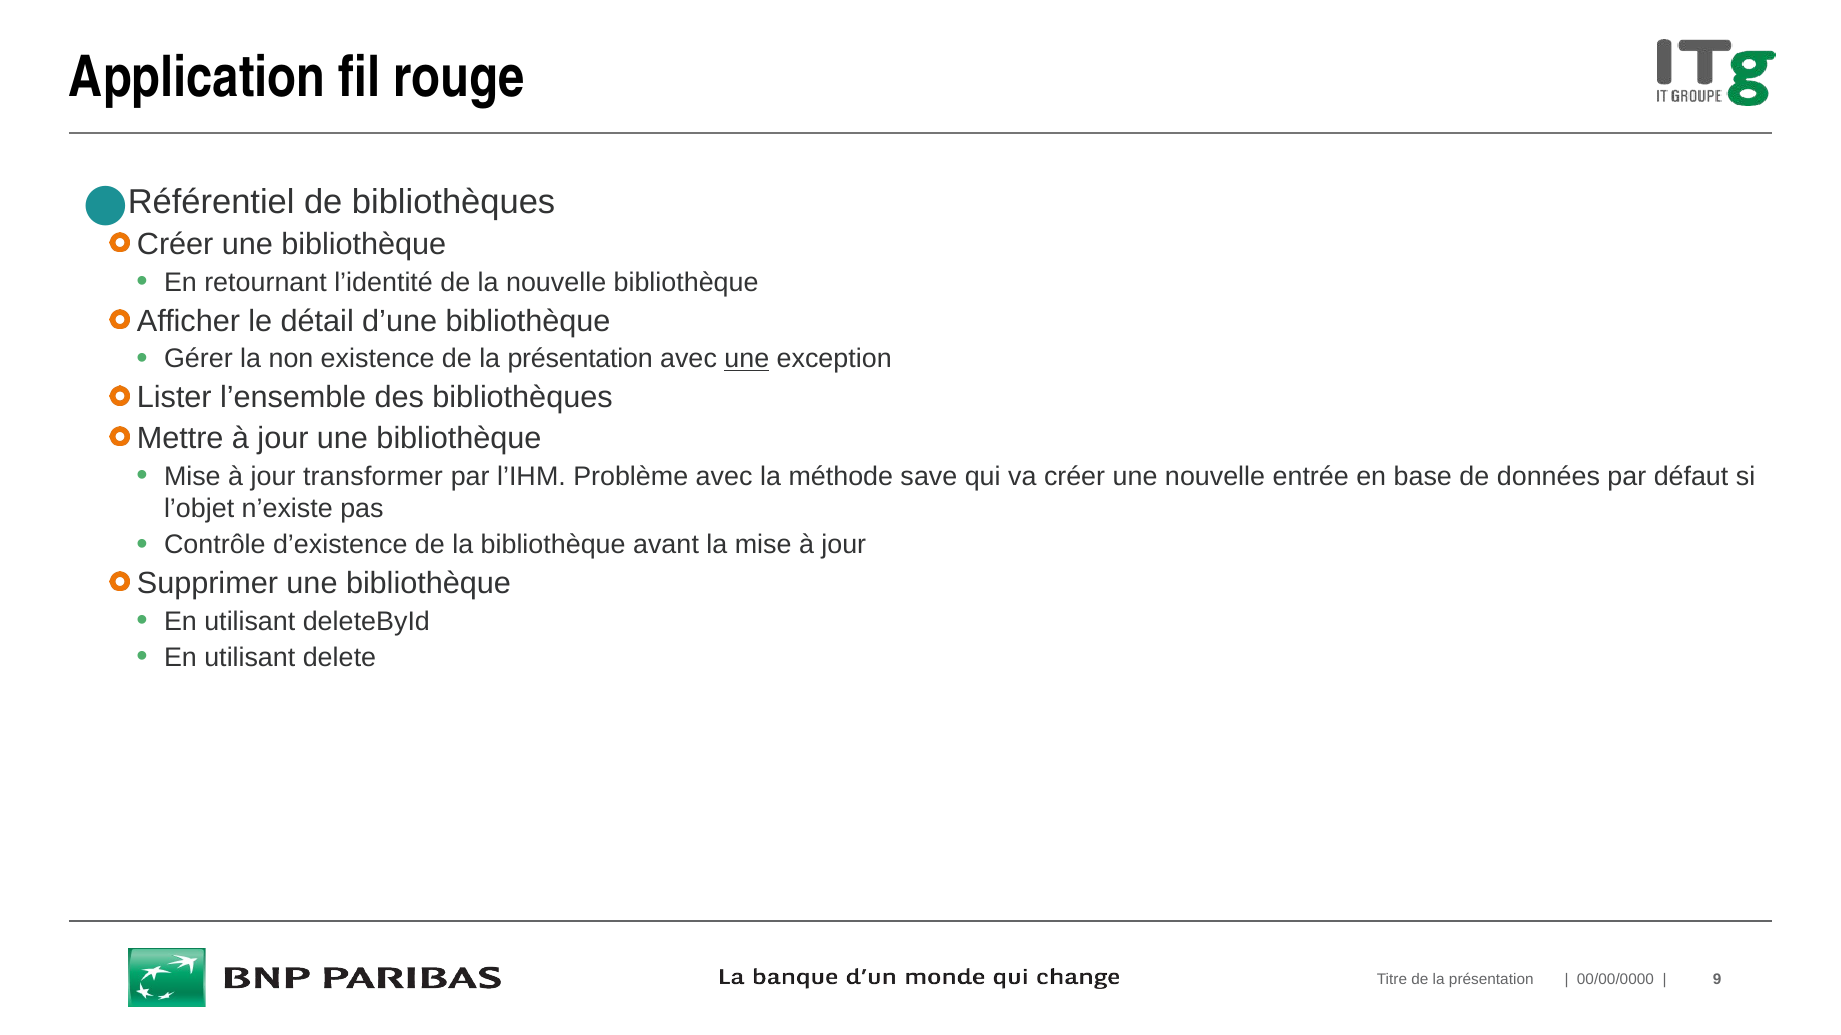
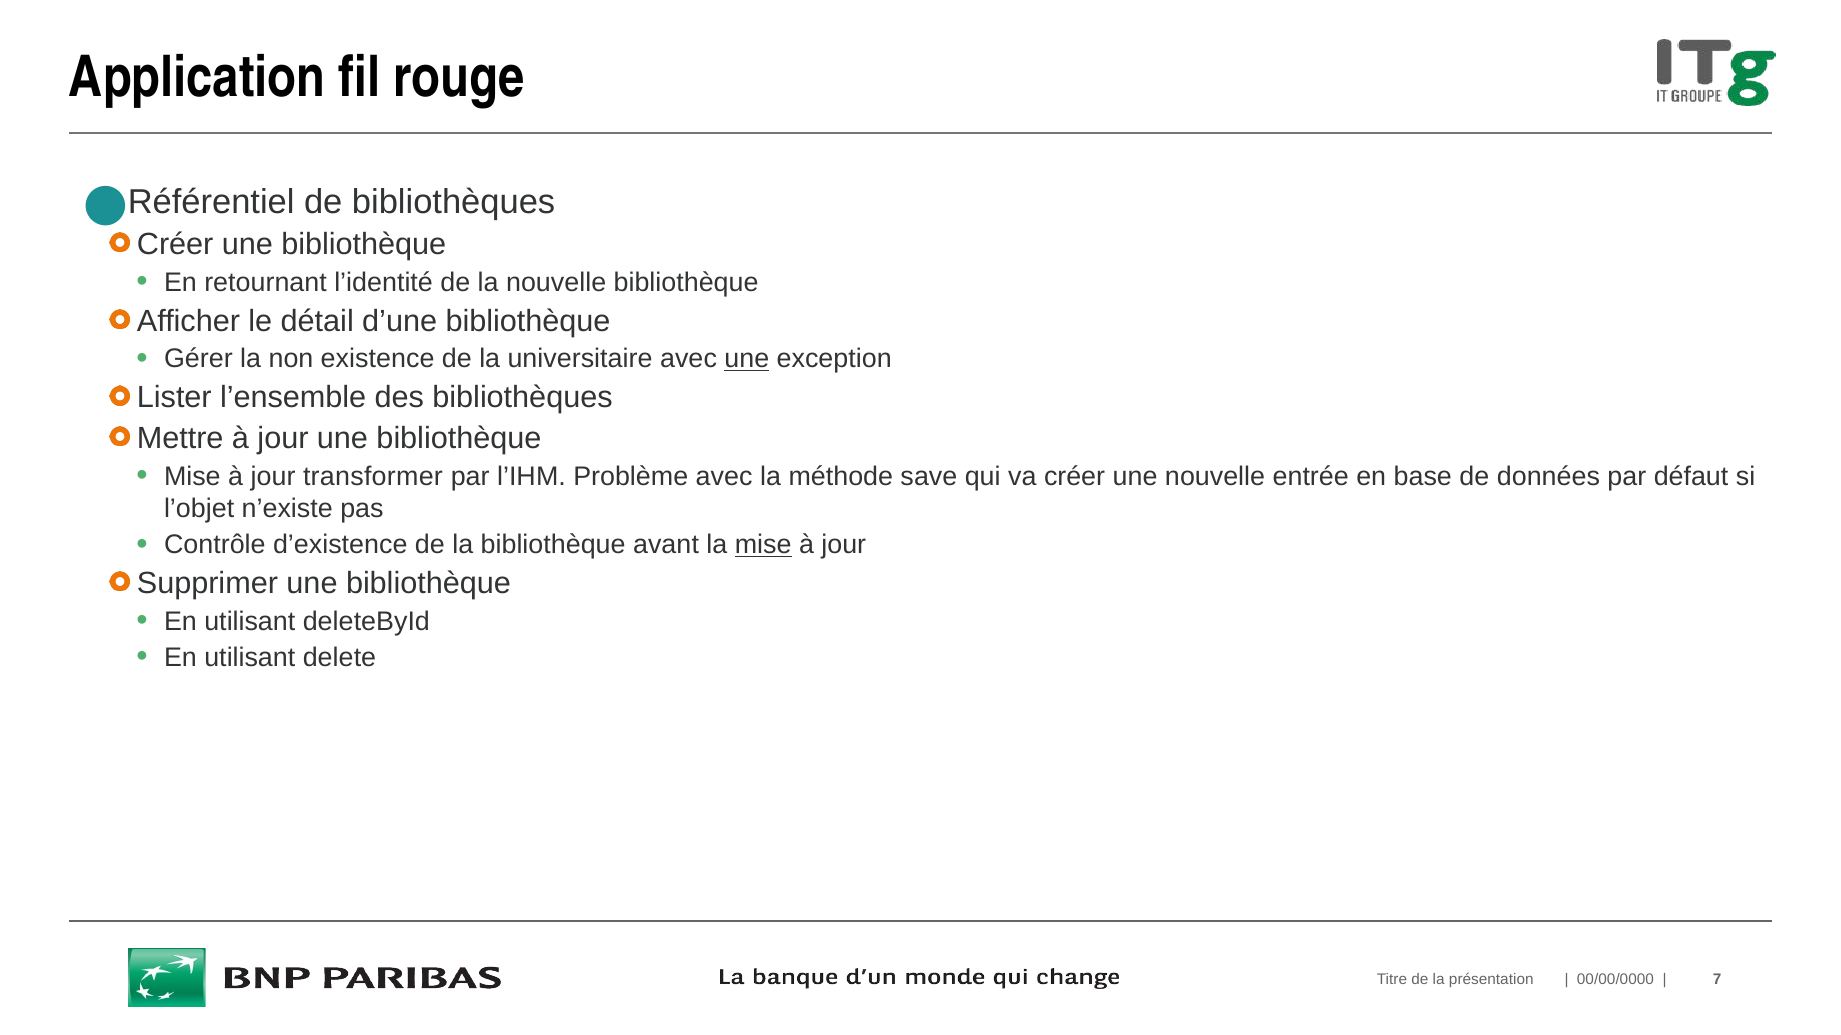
existence de la présentation: présentation -> universitaire
mise at (763, 545) underline: none -> present
9: 9 -> 7
